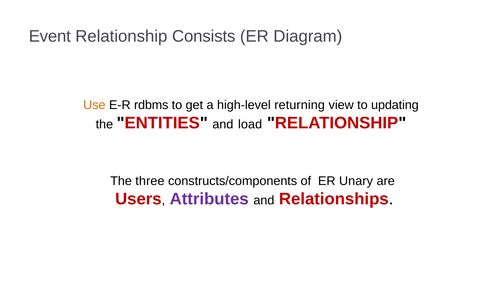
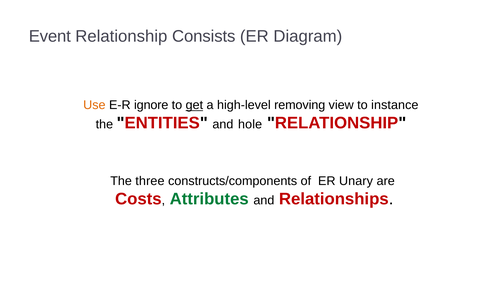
rdbms: rdbms -> ignore
get underline: none -> present
returning: returning -> removing
updating: updating -> instance
load: load -> hole
Users: Users -> Costs
Attributes colour: purple -> green
